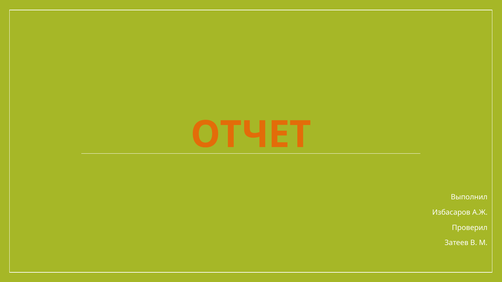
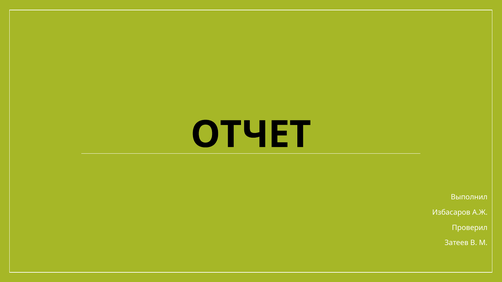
ОТЧЕТ colour: orange -> black
